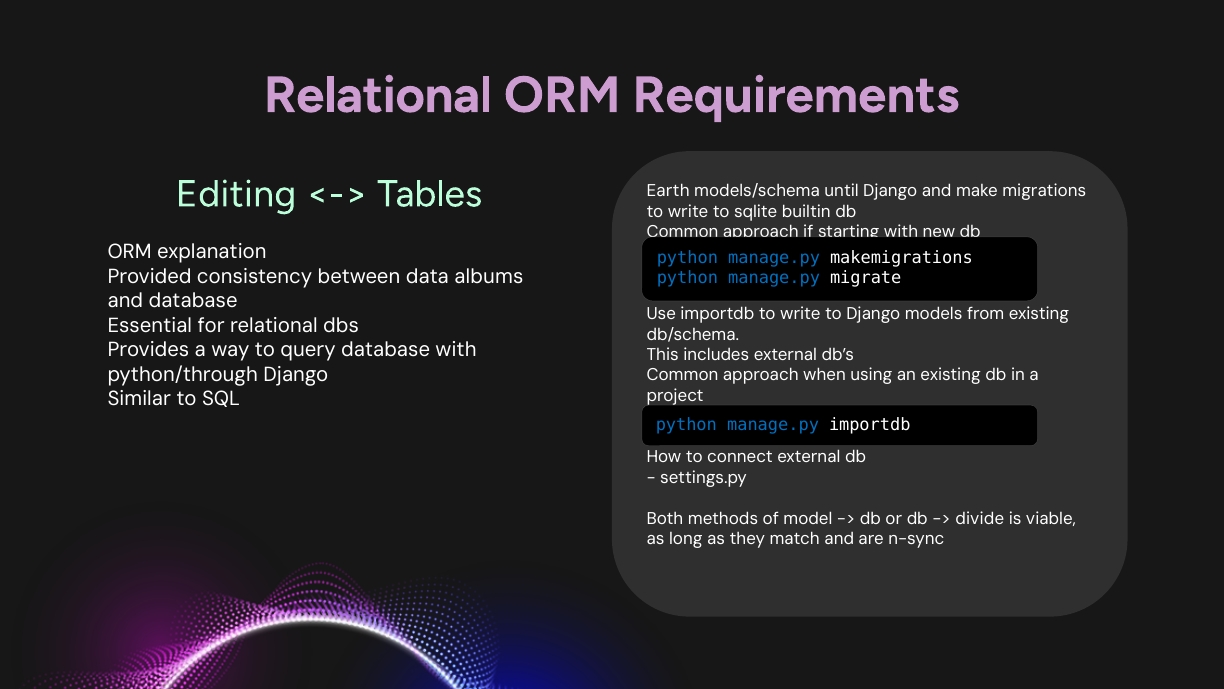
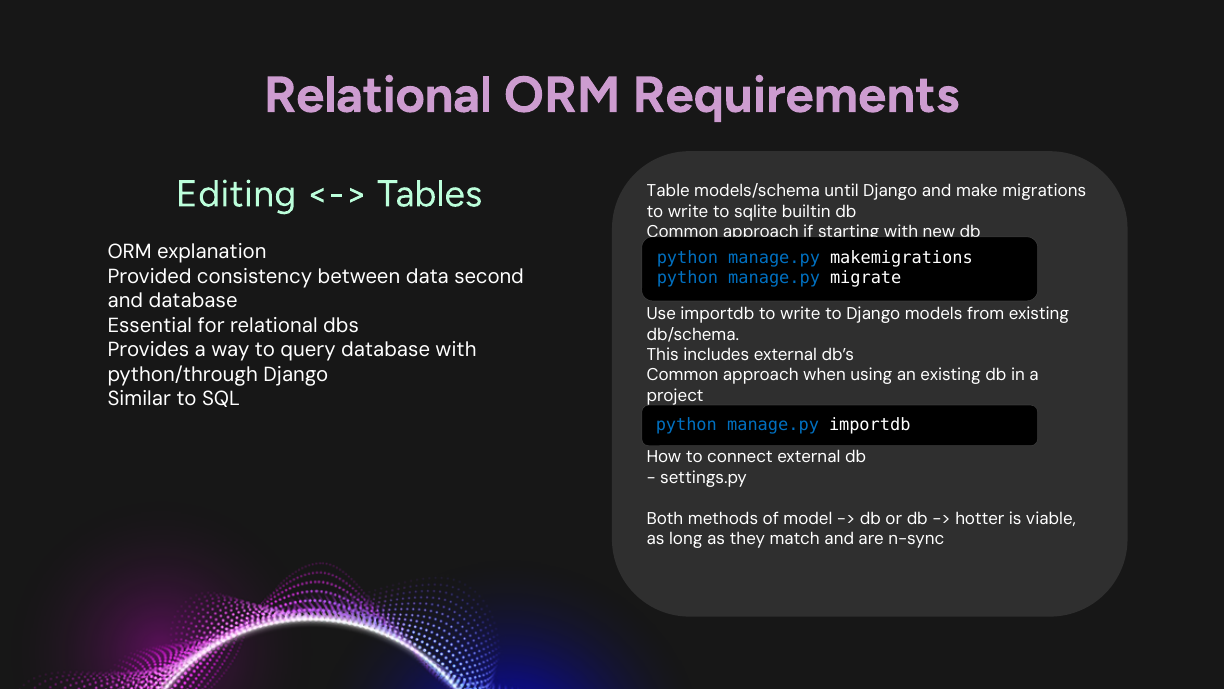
Earth: Earth -> Table
albums: albums -> second
divide: divide -> hotter
